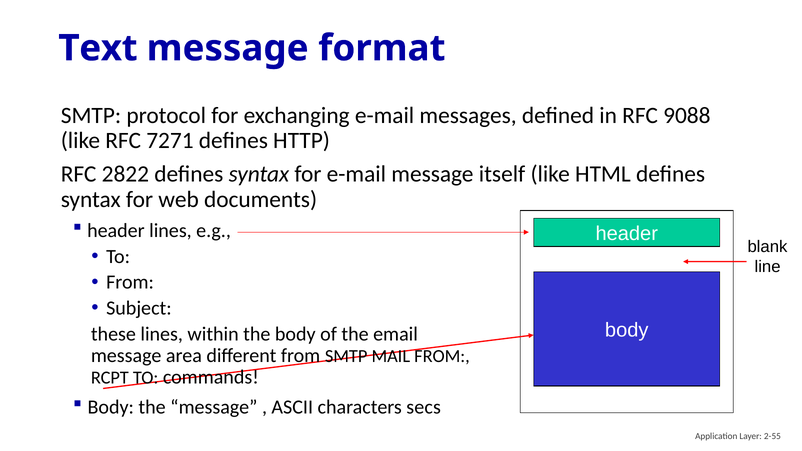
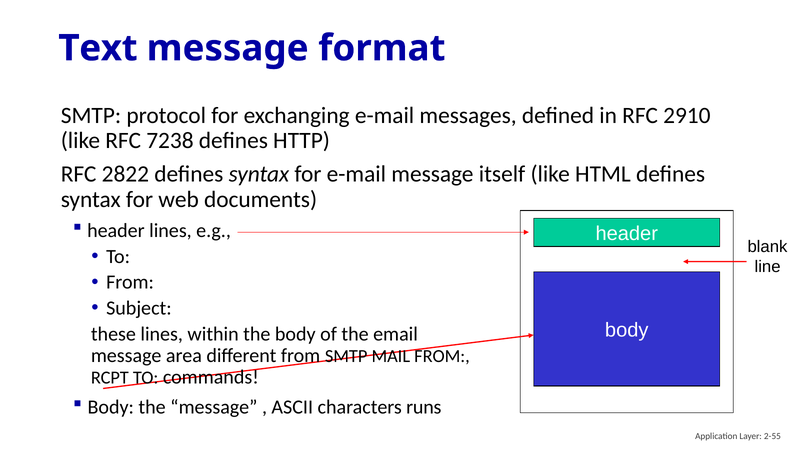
9088: 9088 -> 2910
7271: 7271 -> 7238
secs: secs -> runs
